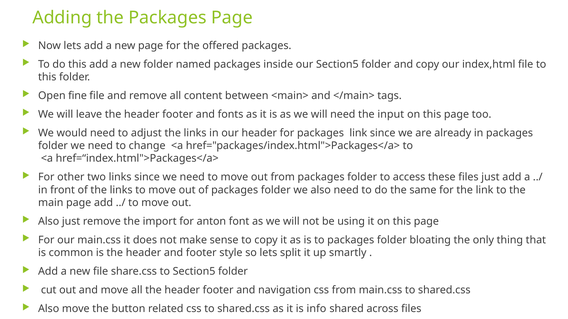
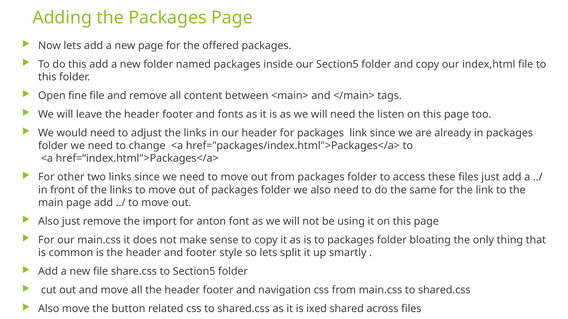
input: input -> listen
info: info -> ixed
